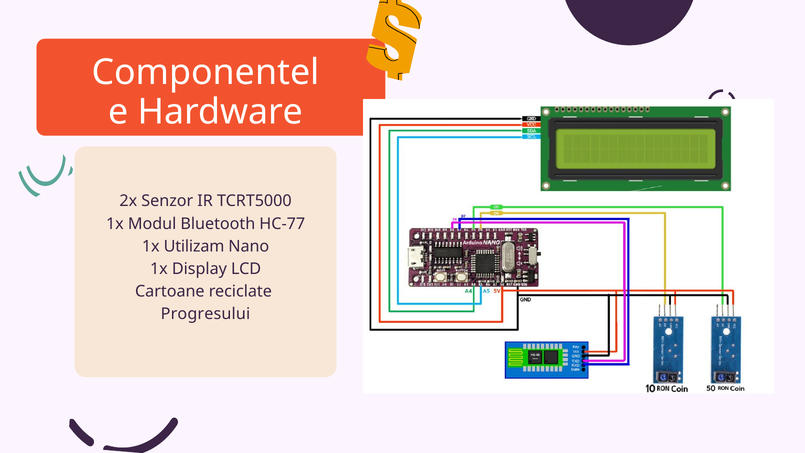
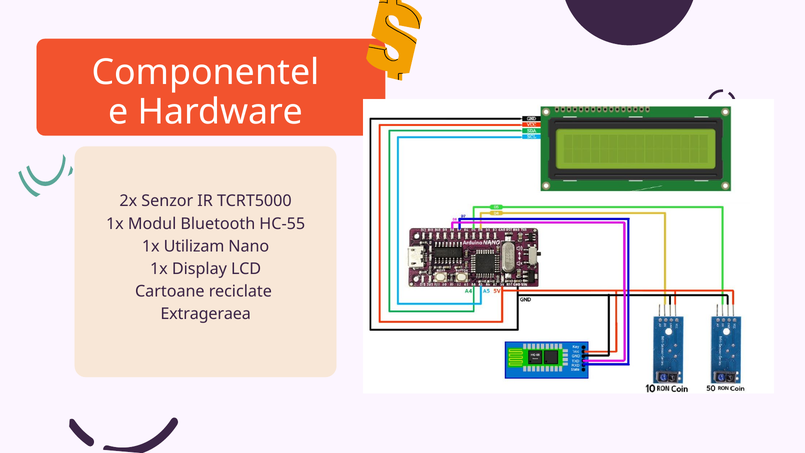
HC-77: HC-77 -> HC-55
Progresului: Progresului -> Extrageraea
